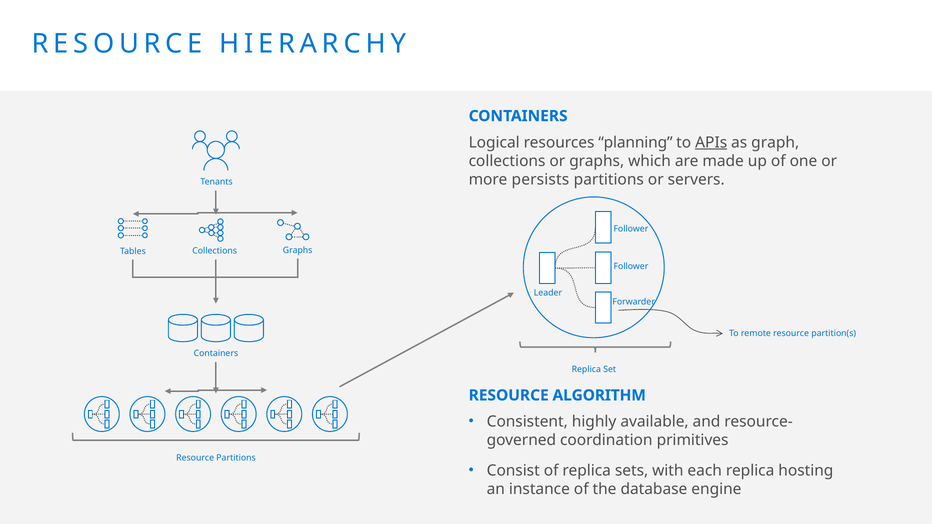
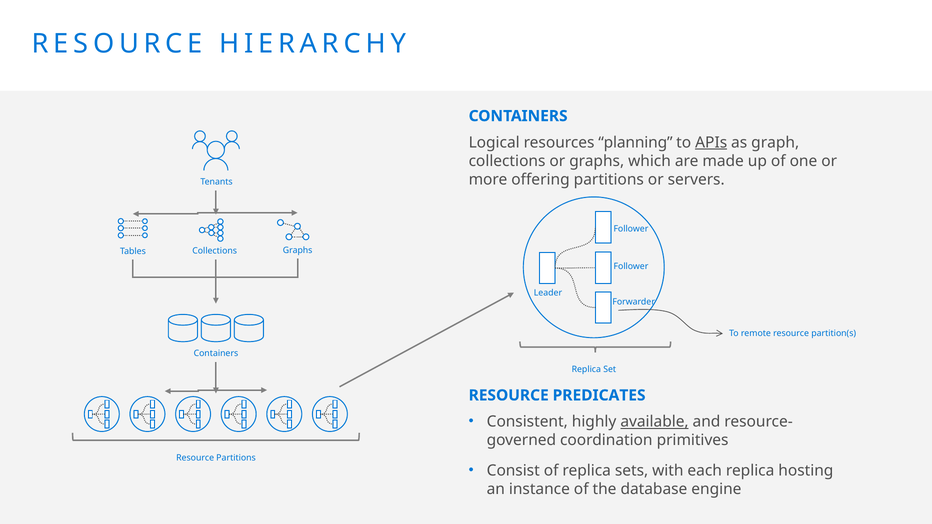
persists: persists -> offering
ALGORITHM: ALGORITHM -> PREDICATES
available underline: none -> present
